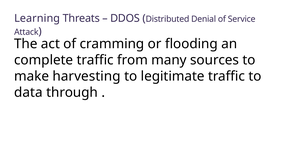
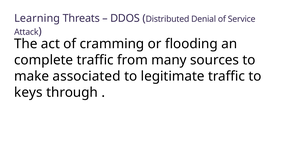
harvesting: harvesting -> associated
data: data -> keys
